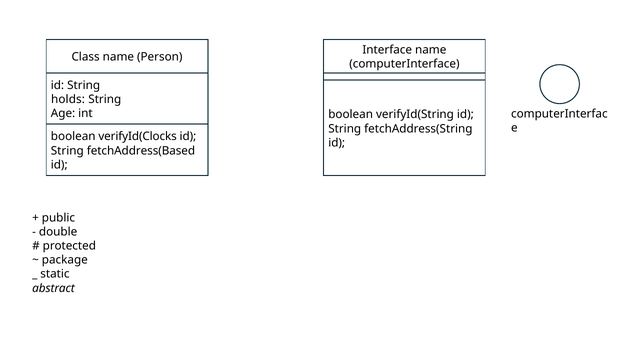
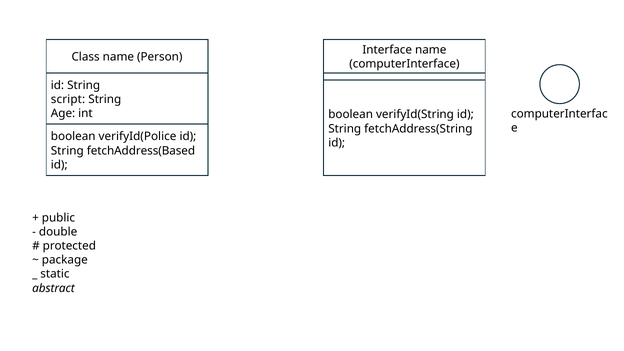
holds: holds -> script
verifyId(Clocks: verifyId(Clocks -> verifyId(Police
